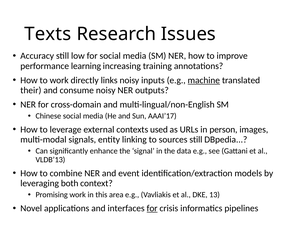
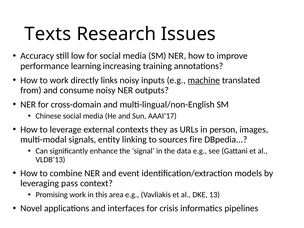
their: their -> from
used: used -> they
sources still: still -> fire
both: both -> pass
for at (152, 208) underline: present -> none
